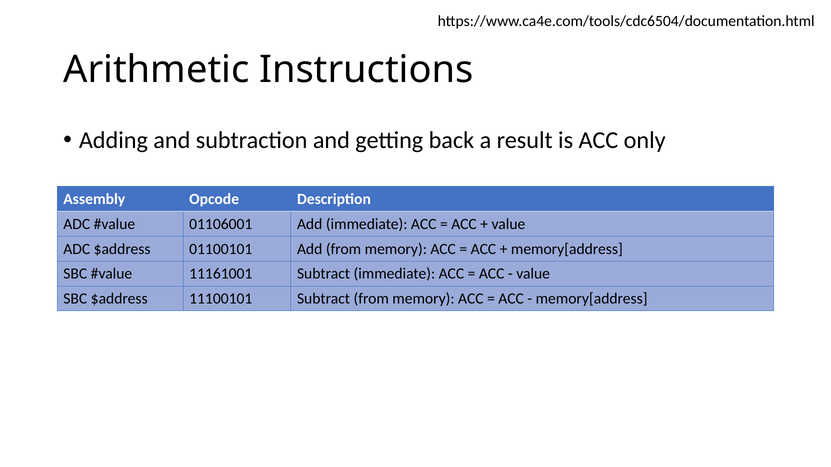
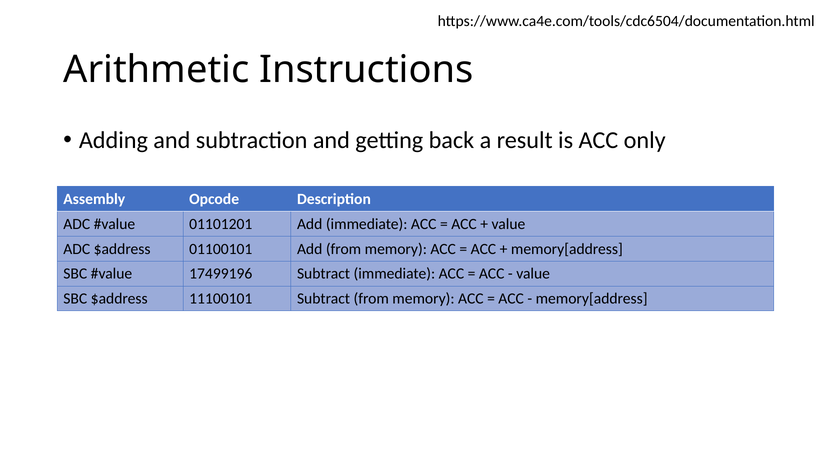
01106001: 01106001 -> 01101201
11161001: 11161001 -> 17499196
